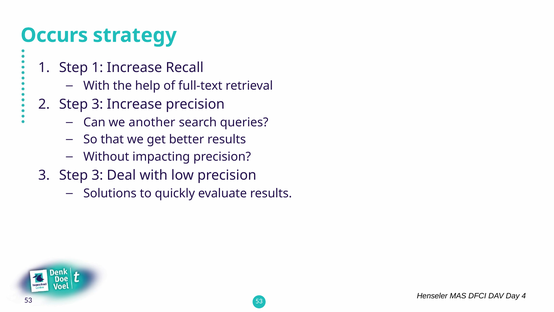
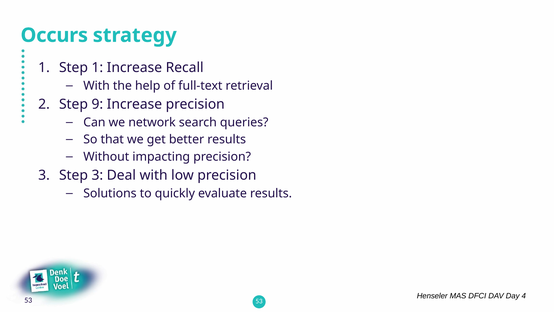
2 Step 3: 3 -> 9
another: another -> network
